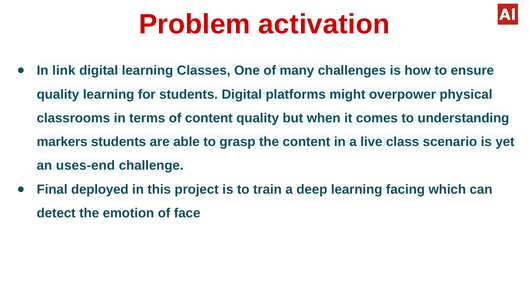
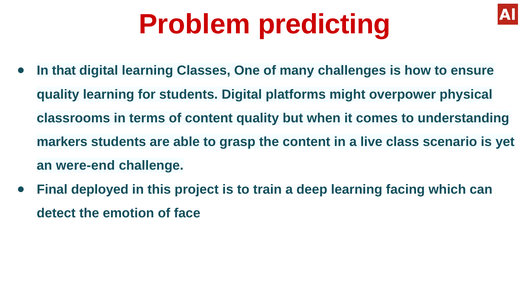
activation: activation -> predicting
link: link -> that
uses-end: uses-end -> were-end
